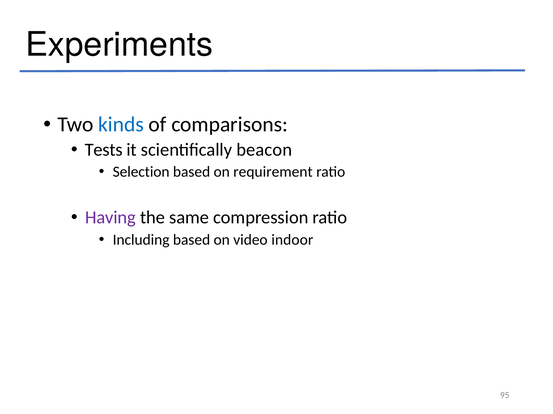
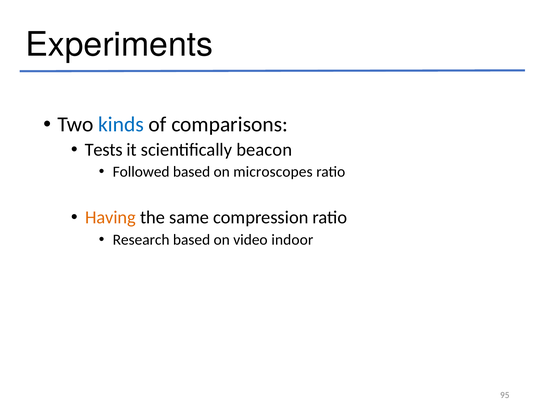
Selection: Selection -> Followed
requirement: requirement -> microscopes
Having colour: purple -> orange
Including: Including -> Research
